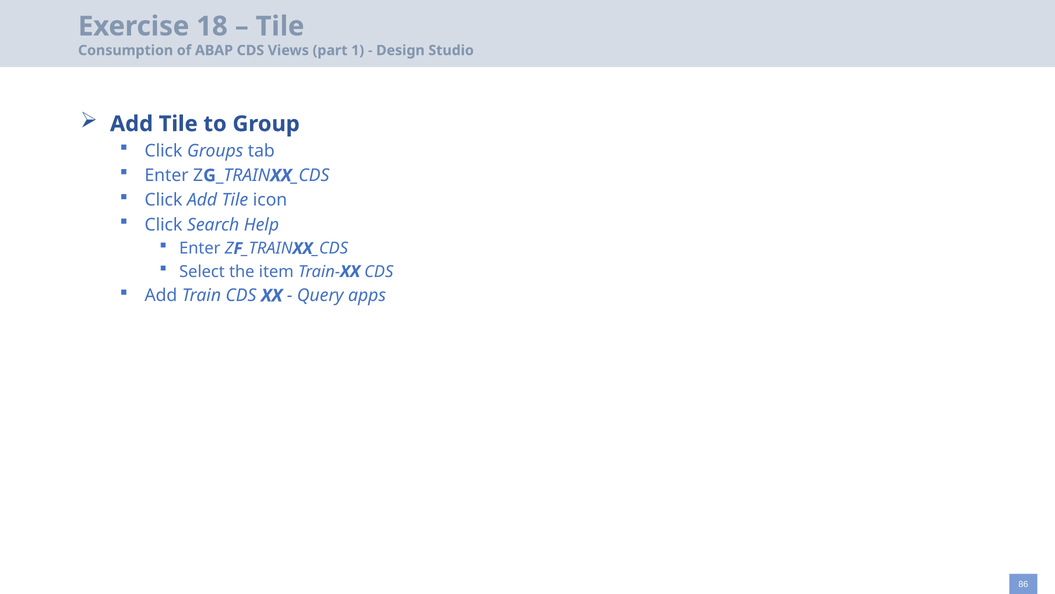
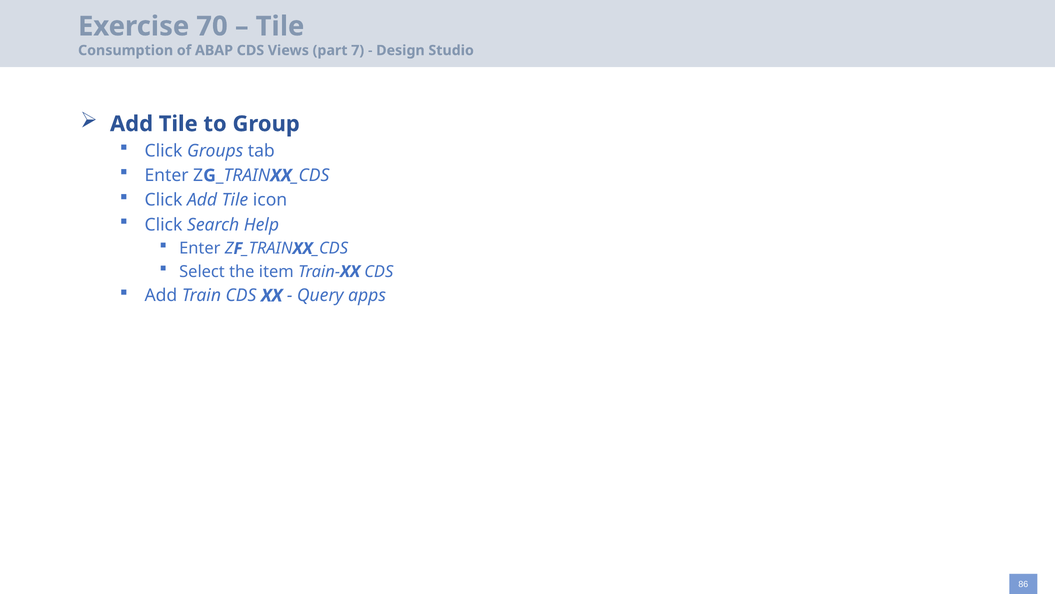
18: 18 -> 70
1: 1 -> 7
